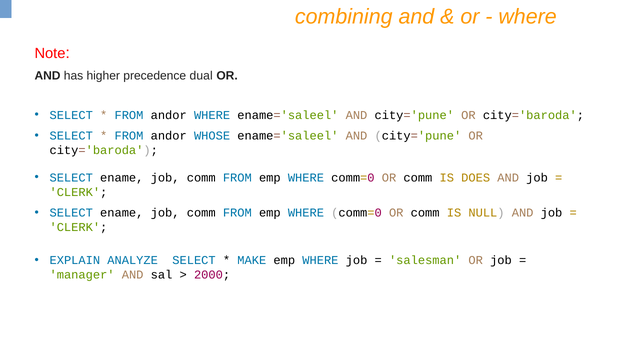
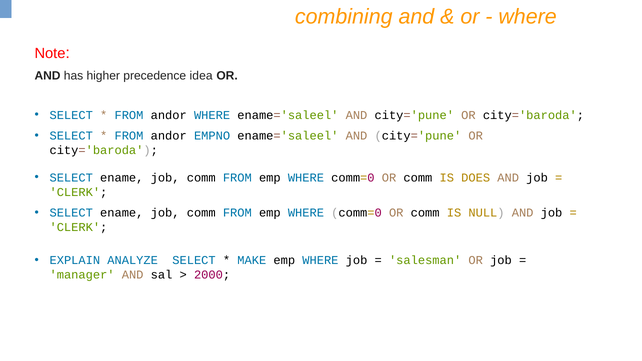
dual: dual -> idea
WHOSE: WHOSE -> EMPNO
